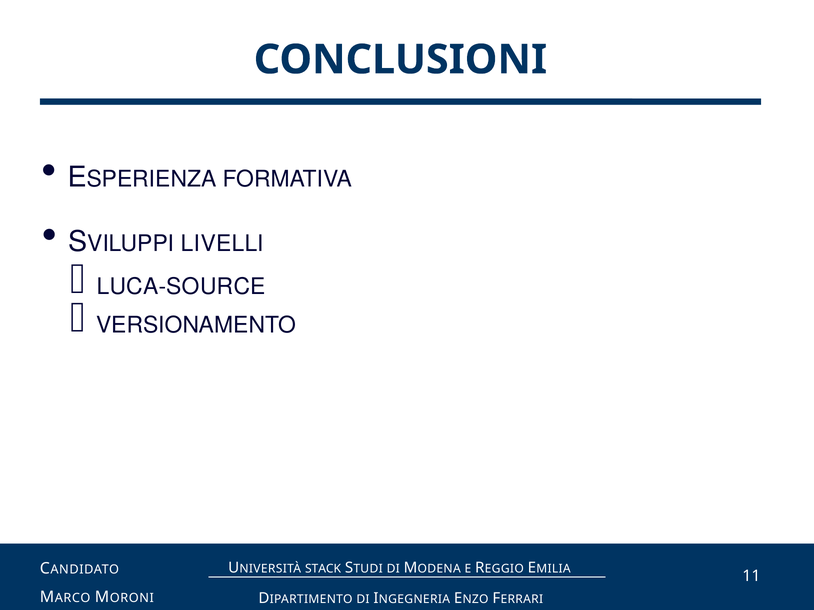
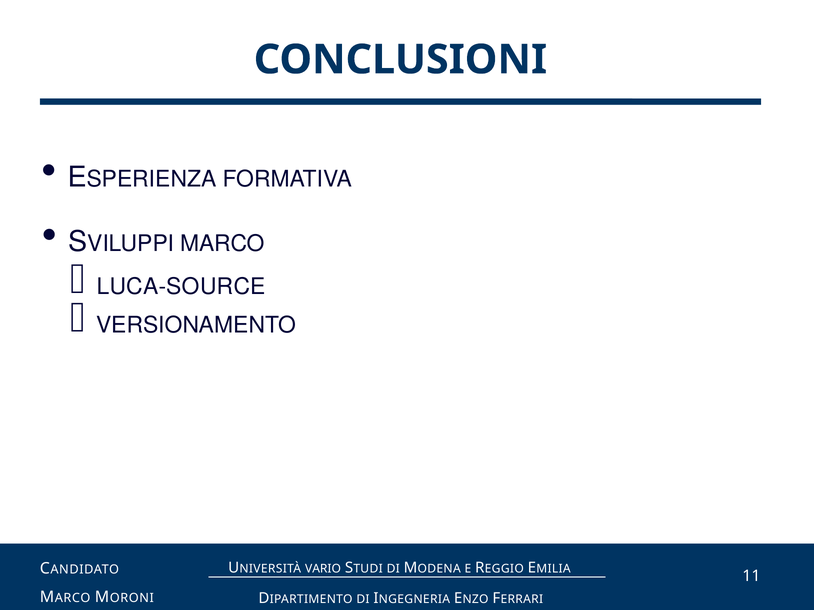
LIVELLI at (222, 244): LIVELLI -> MARCO
STACK: STACK -> VARIO
